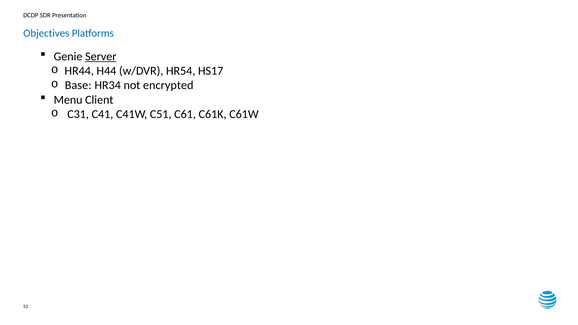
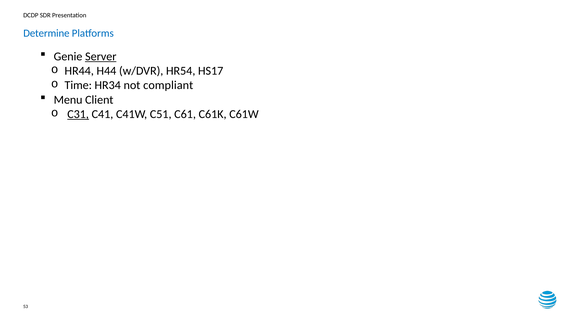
Objectives: Objectives -> Determine
Base: Base -> Time
encrypted: encrypted -> compliant
C31 underline: none -> present
